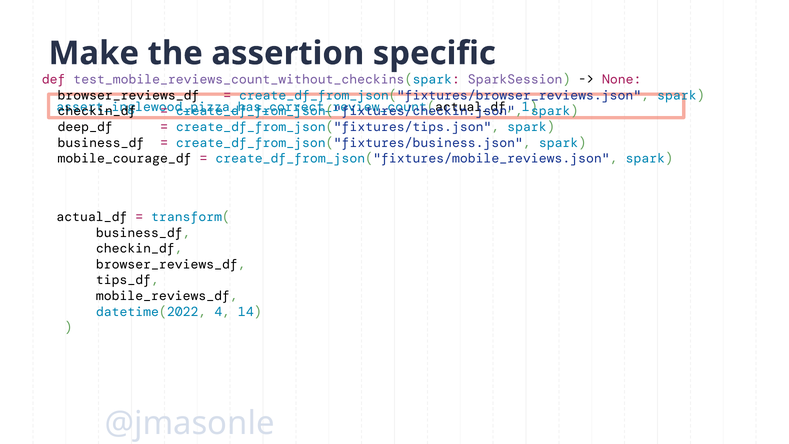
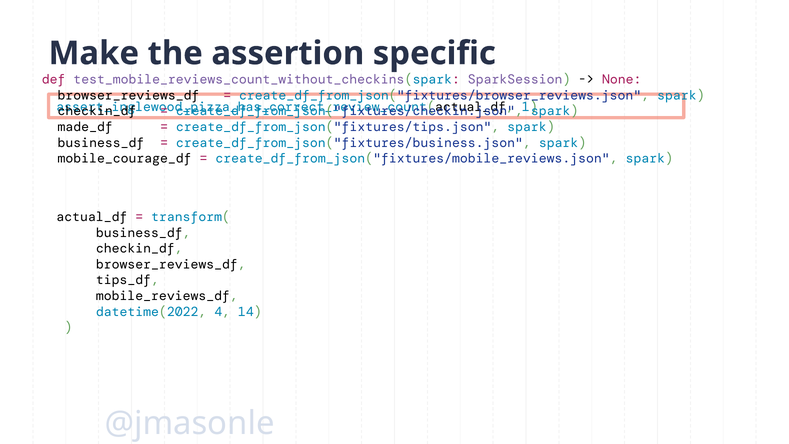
deep_df: deep_df -> made_df
